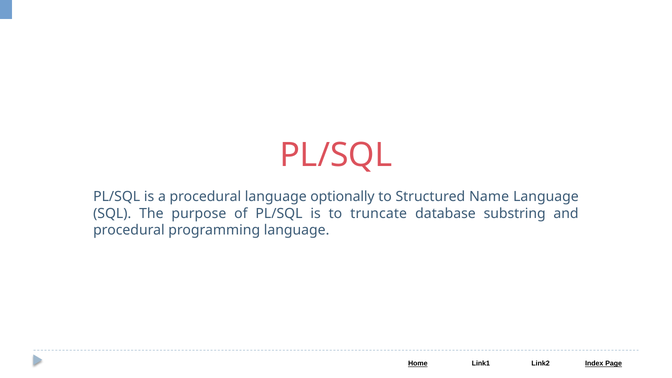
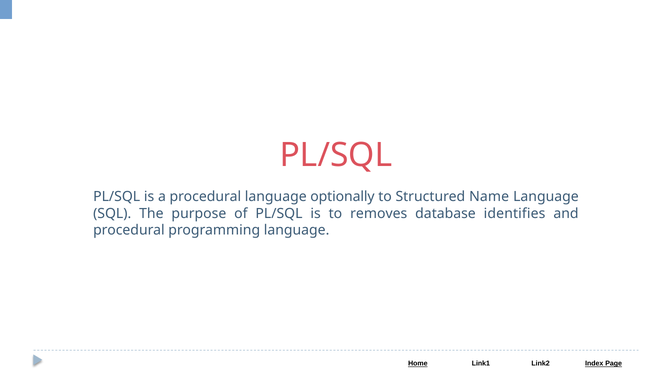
truncate: truncate -> removes
substring: substring -> identifies
